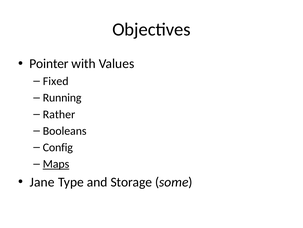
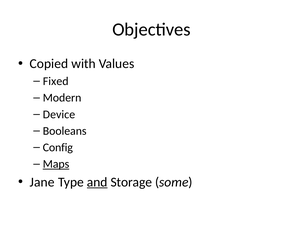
Pointer: Pointer -> Copied
Running: Running -> Modern
Rather: Rather -> Device
and underline: none -> present
